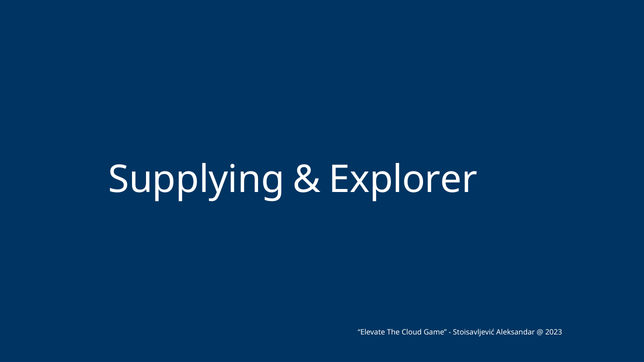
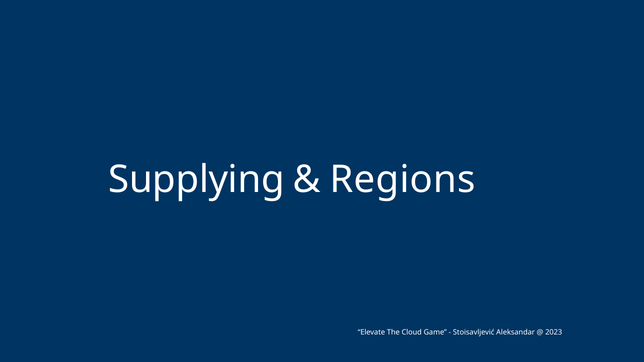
Explorer: Explorer -> Regions
